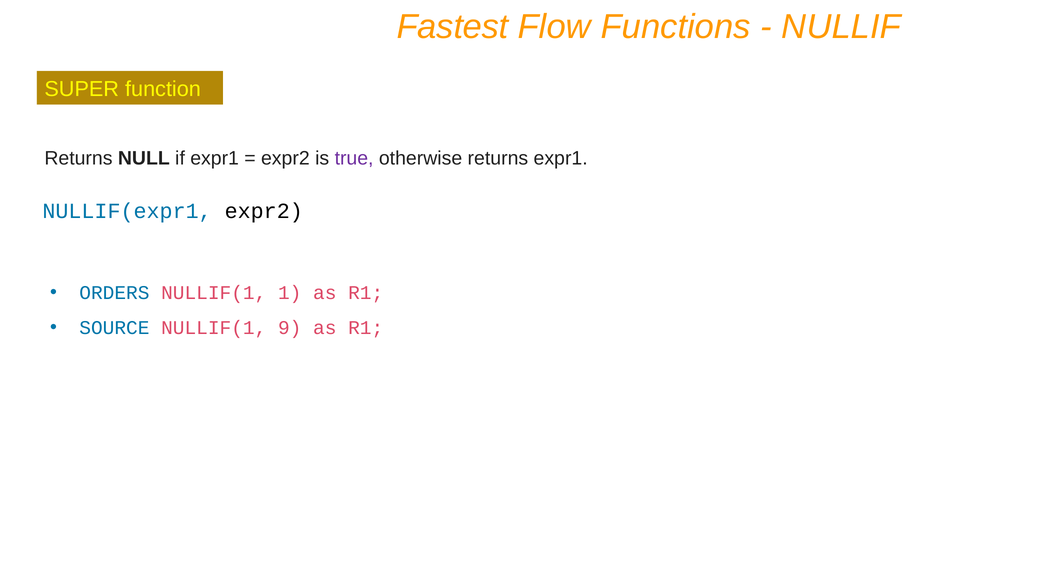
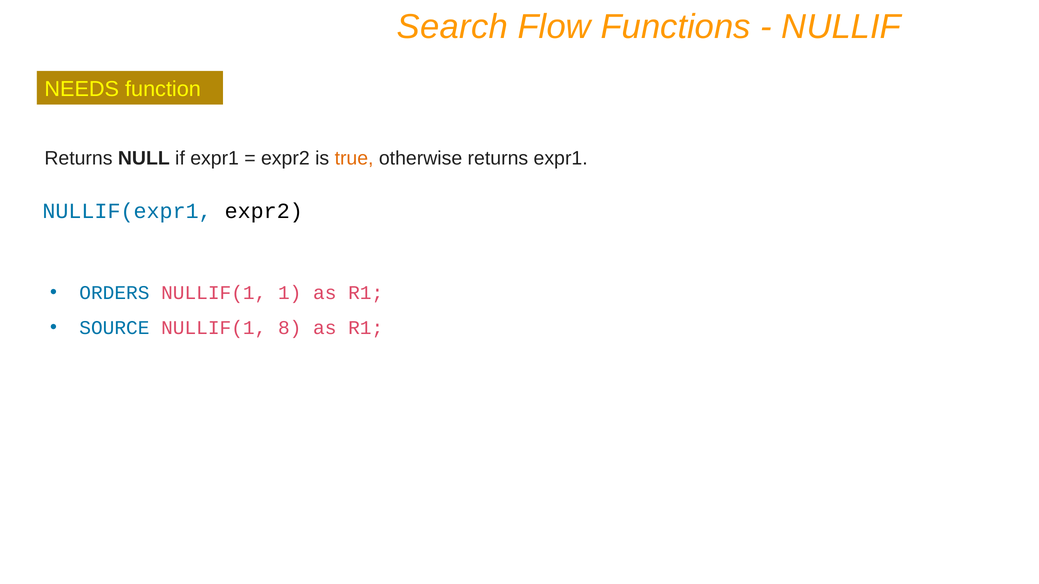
Fastest: Fastest -> Search
SUPER: SUPER -> NEEDS
true colour: purple -> orange
9: 9 -> 8
